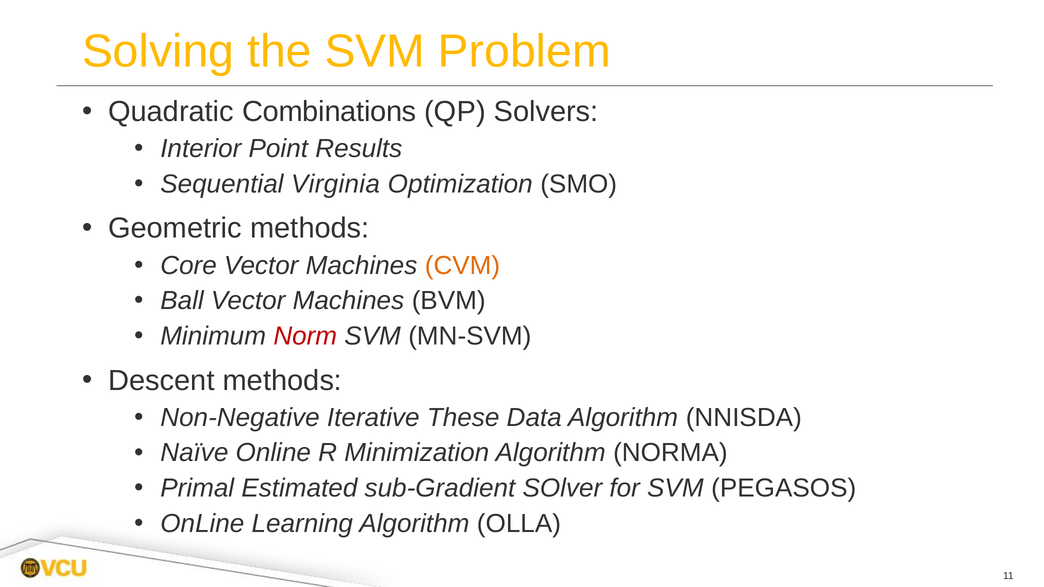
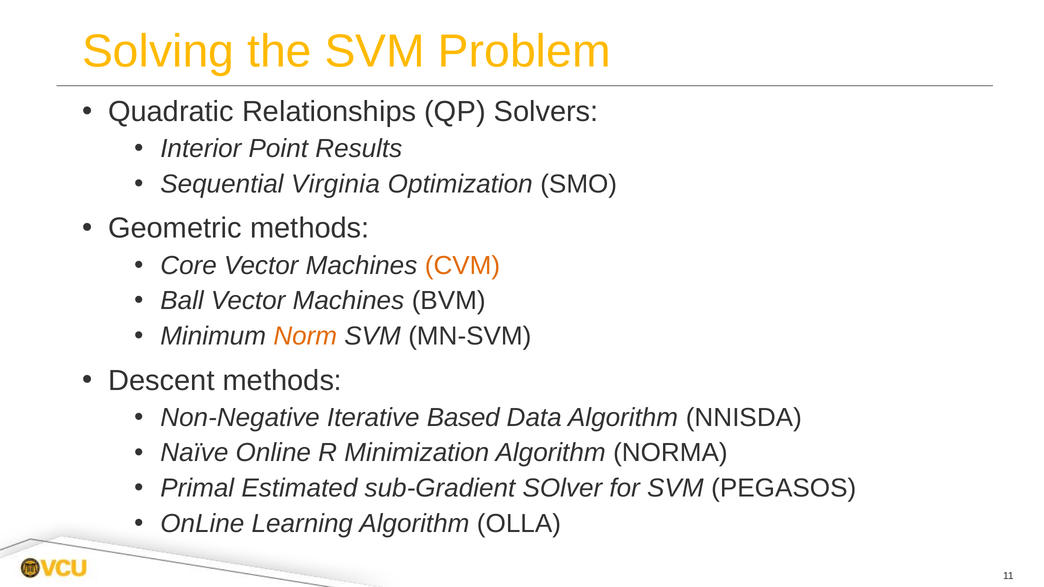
Combinations: Combinations -> Relationships
Norm colour: red -> orange
These: These -> Based
